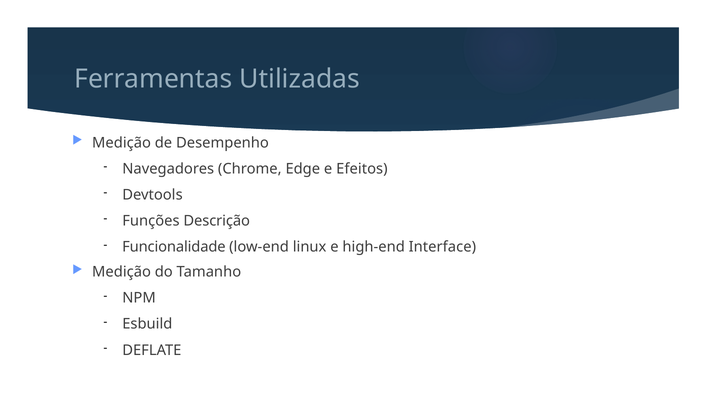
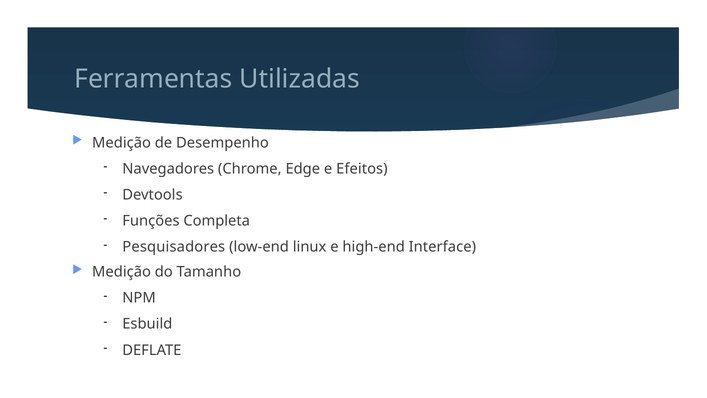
Descrição: Descrição -> Completa
Funcionalidade: Funcionalidade -> Pesquisadores
